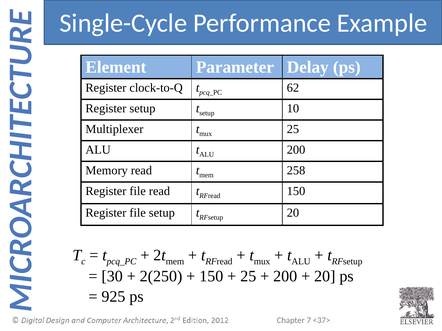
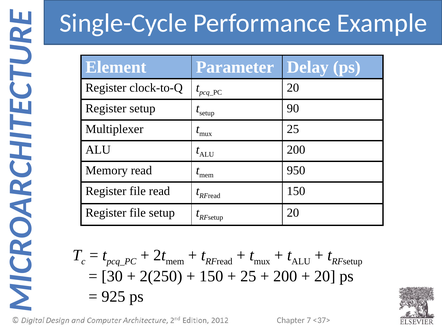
62 at (293, 88): 62 -> 20
10: 10 -> 90
258: 258 -> 950
